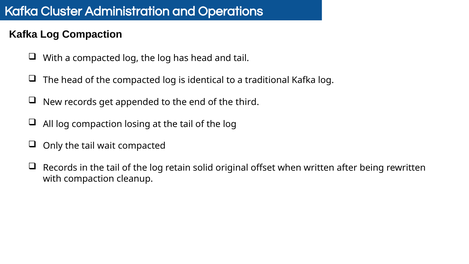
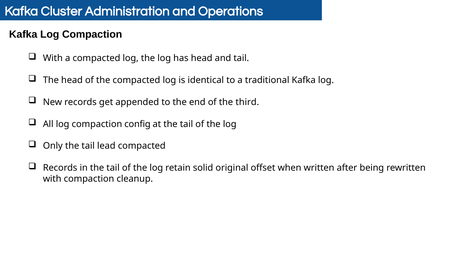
losing: losing -> config
wait: wait -> lead
